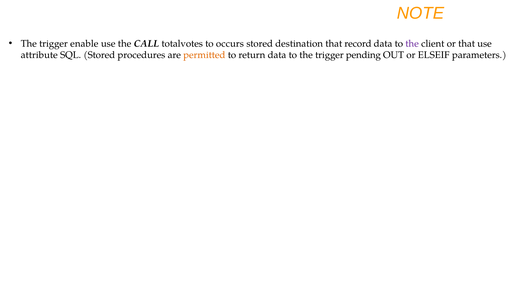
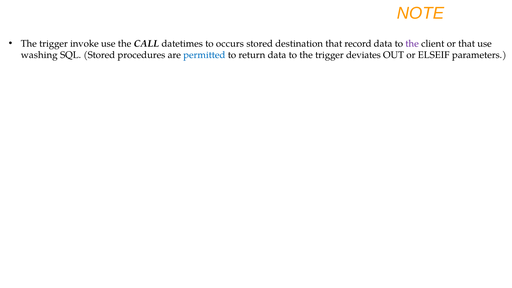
enable: enable -> invoke
totalvotes: totalvotes -> datetimes
attribute: attribute -> washing
permitted colour: orange -> blue
pending: pending -> deviates
